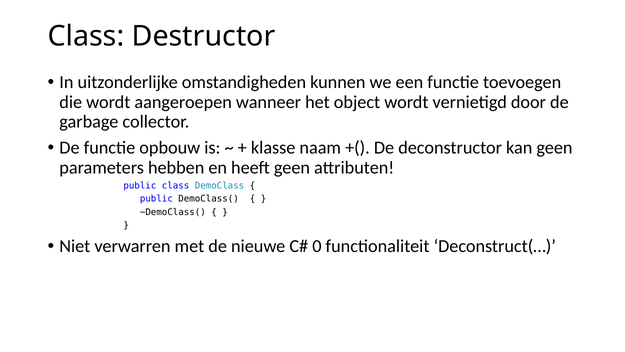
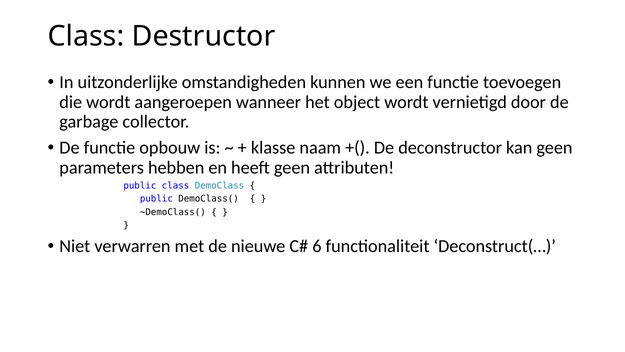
0: 0 -> 6
